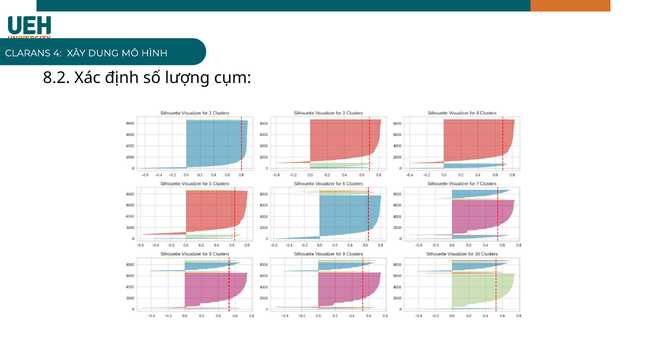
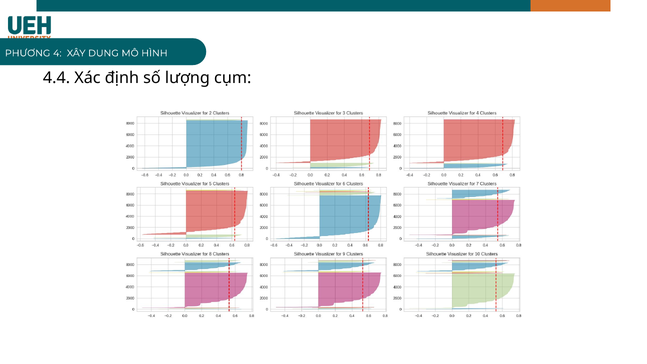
CLARANS: CLARANS -> PHƯƠNG
8.2: 8.2 -> 4.4
